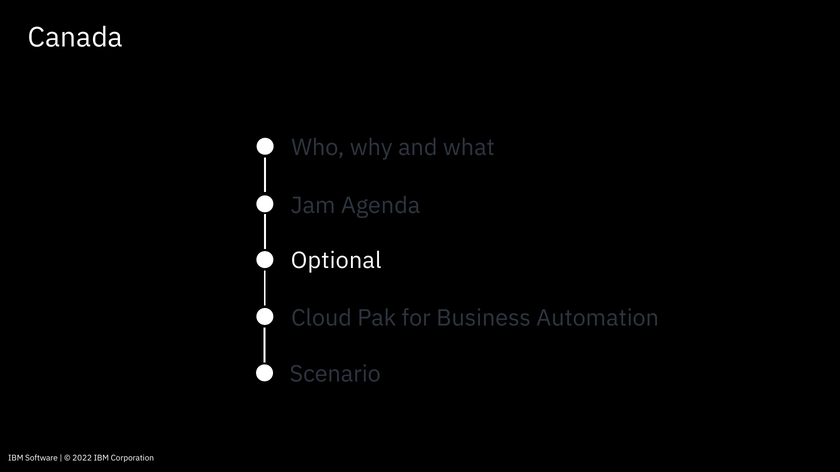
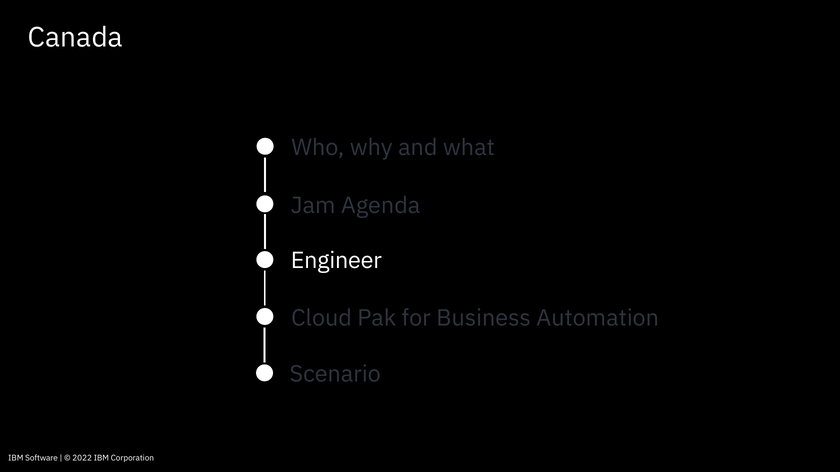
Optional: Optional -> Engineer
